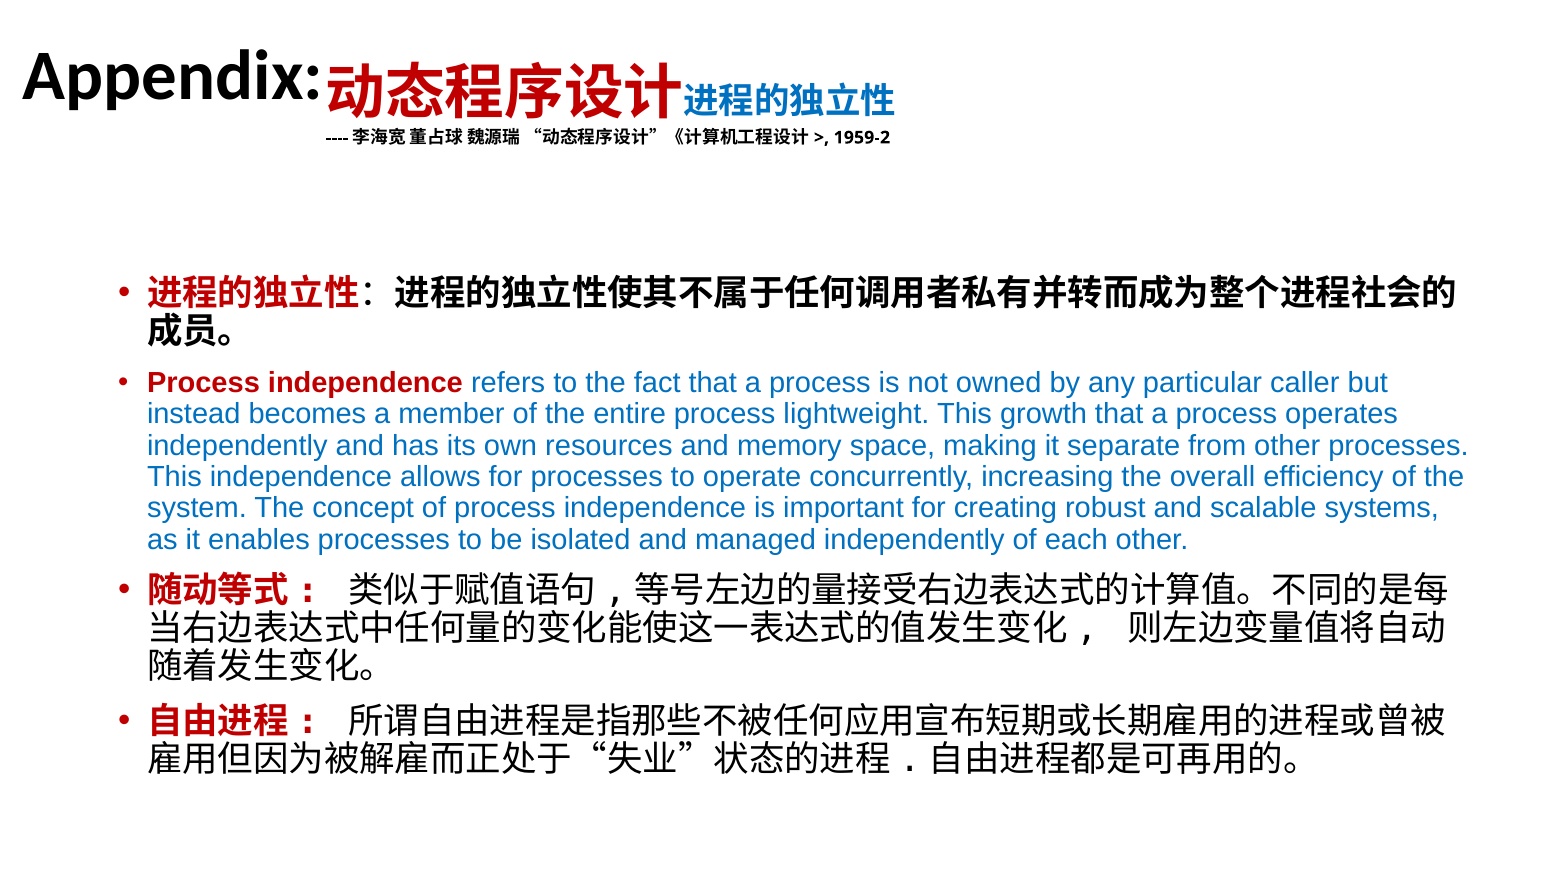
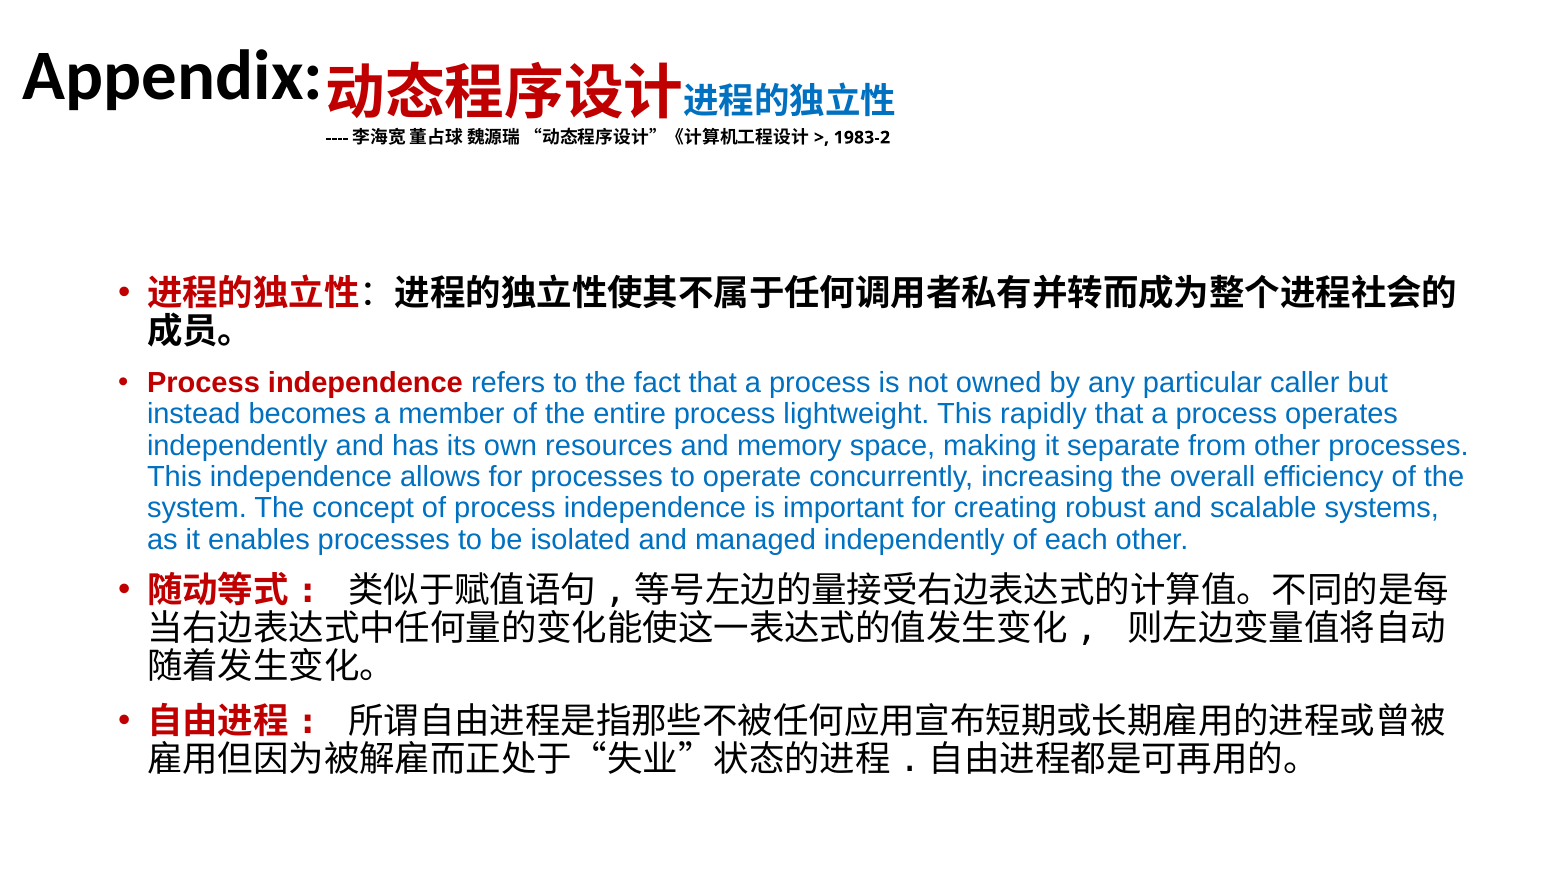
1959-2: 1959-2 -> 1983-2
growth: growth -> rapidly
